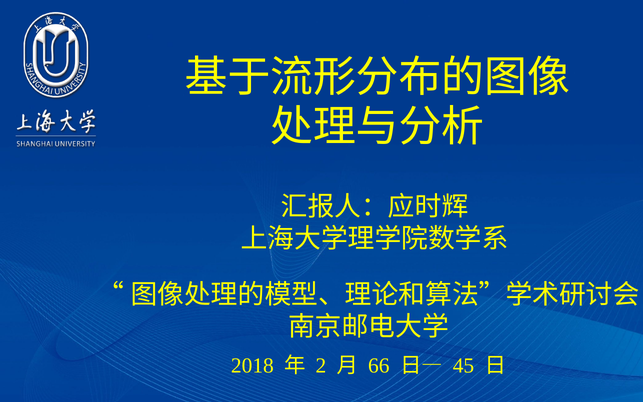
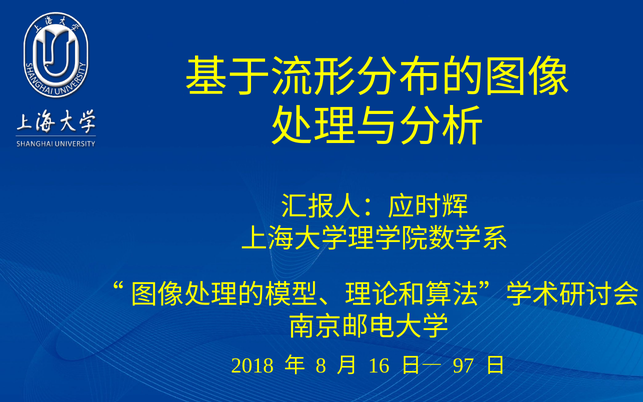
2: 2 -> 8
66: 66 -> 16
45: 45 -> 97
